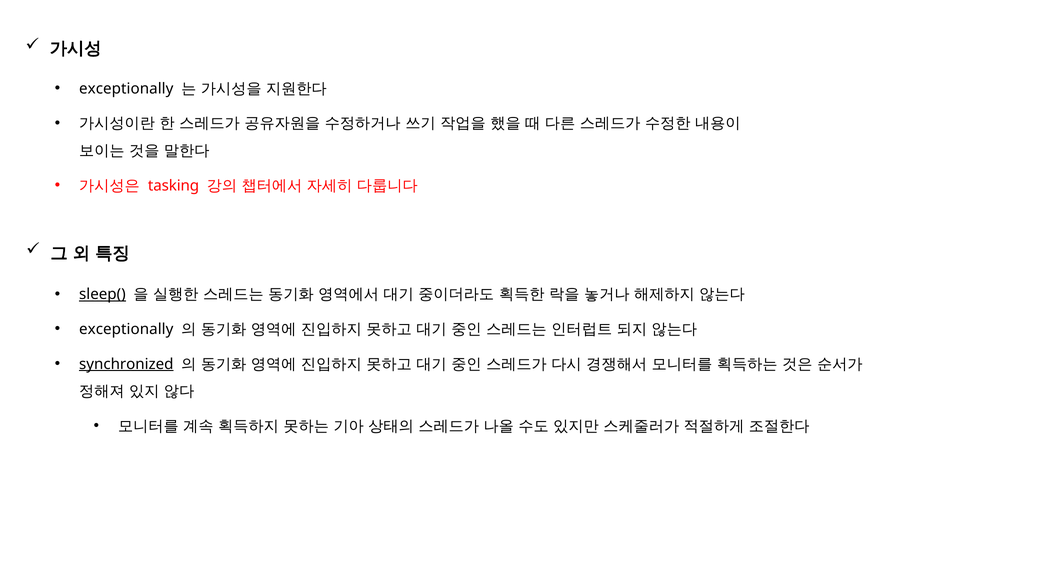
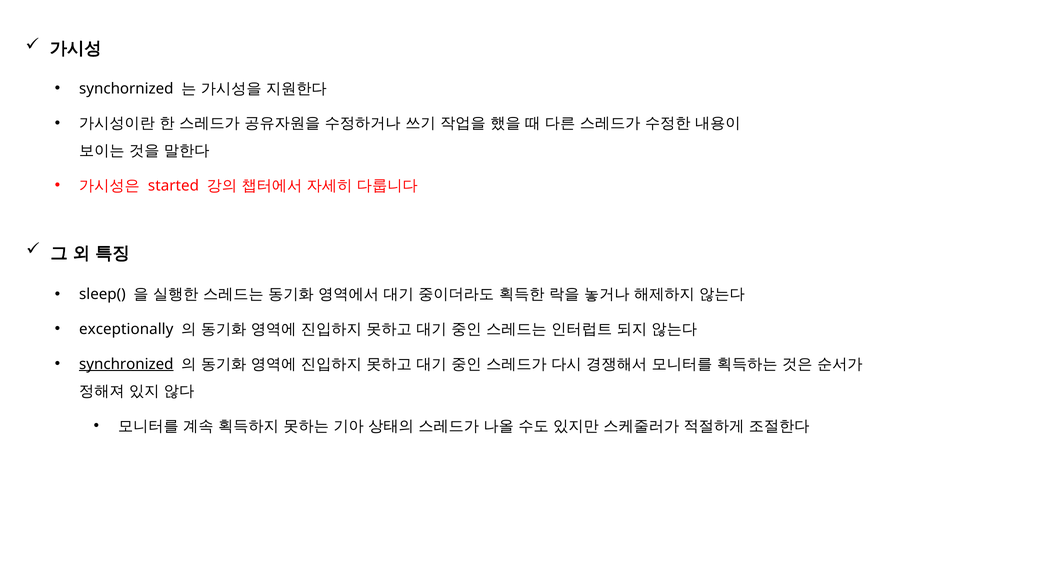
exceptionally at (126, 89): exceptionally -> synchornized
tasking: tasking -> started
sleep( underline: present -> none
